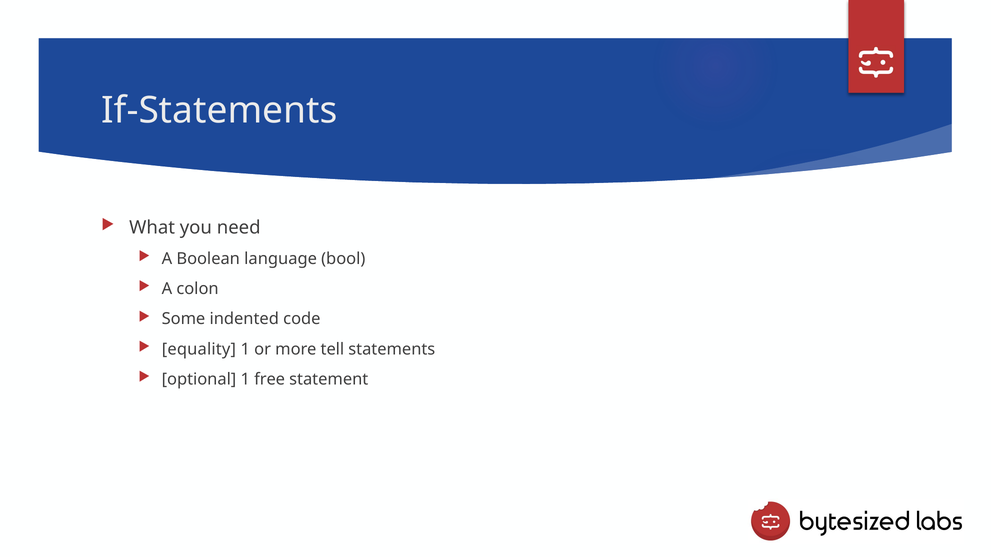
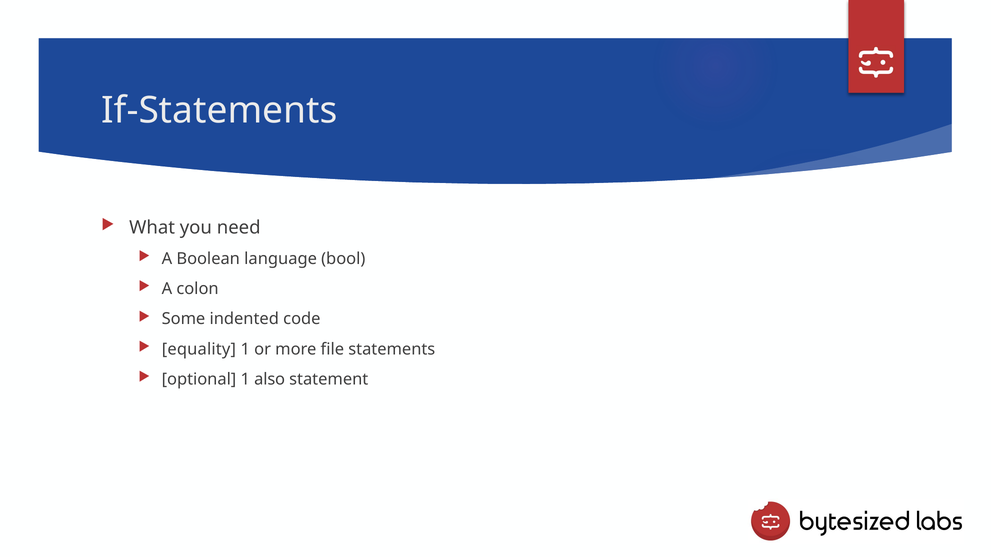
tell: tell -> file
free: free -> also
